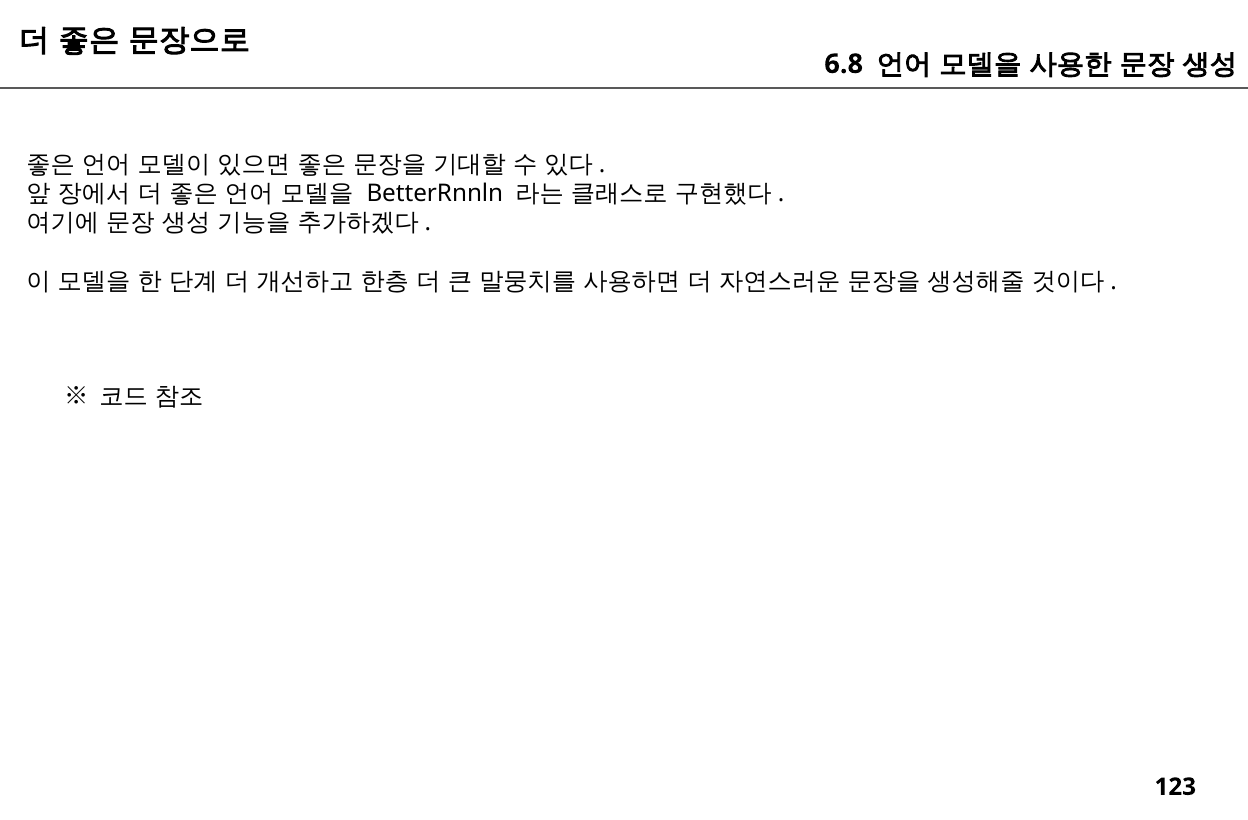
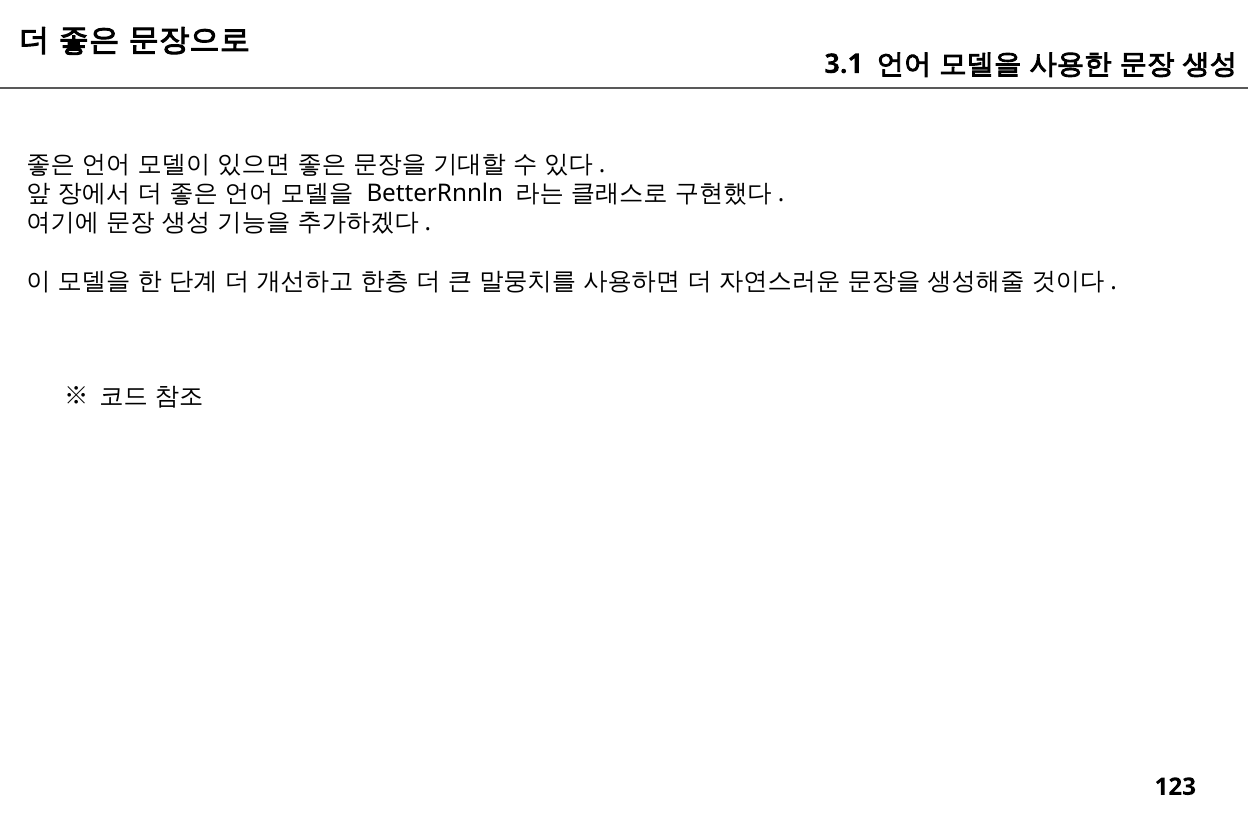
6.8: 6.8 -> 3.1
